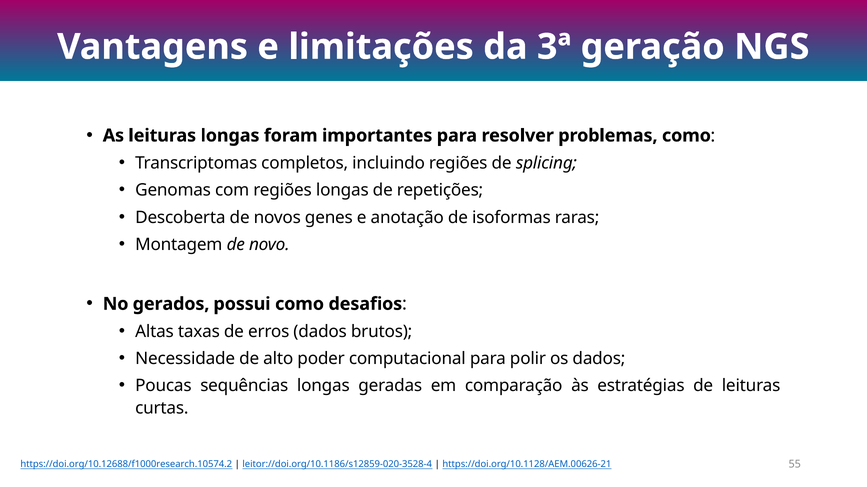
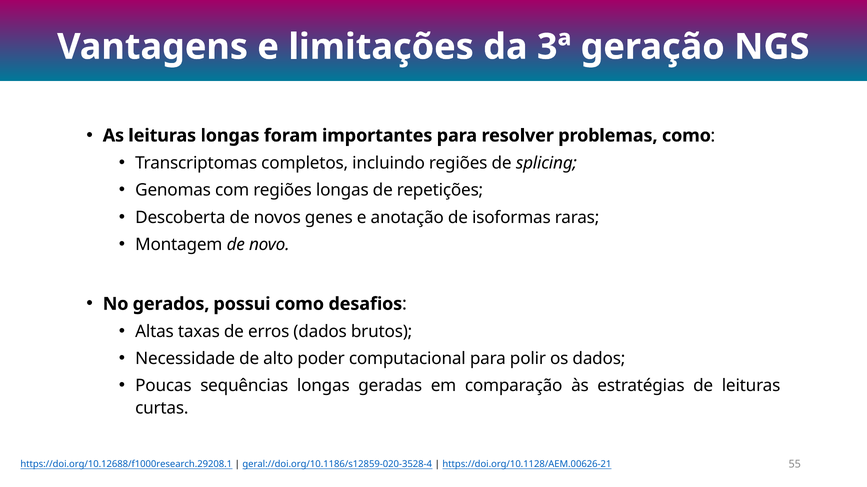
https://doi.org/10.12688/f1000research.10574.2: https://doi.org/10.12688/f1000research.10574.2 -> https://doi.org/10.12688/f1000research.29208.1
leitor://doi.org/10.1186/s12859-020-3528-4: leitor://doi.org/10.1186/s12859-020-3528-4 -> geral://doi.org/10.1186/s12859-020-3528-4
